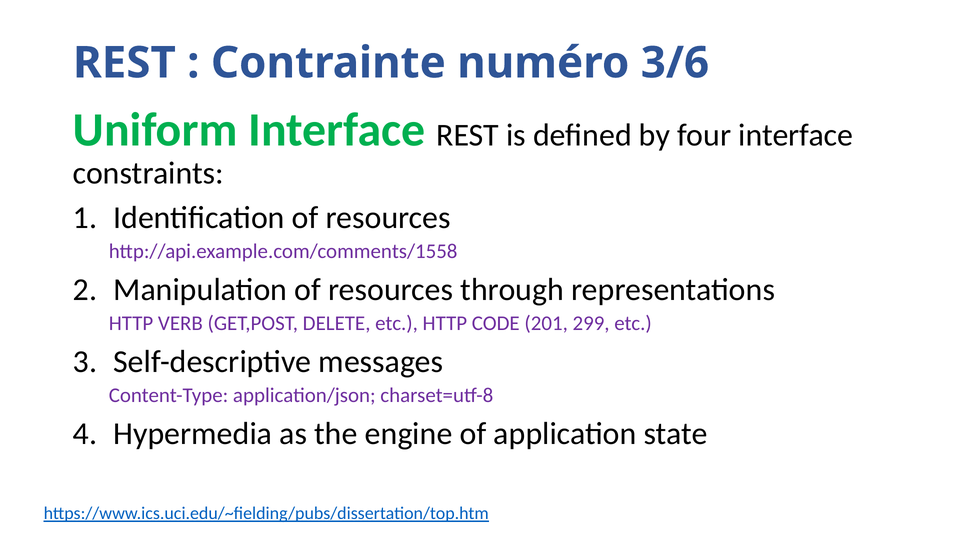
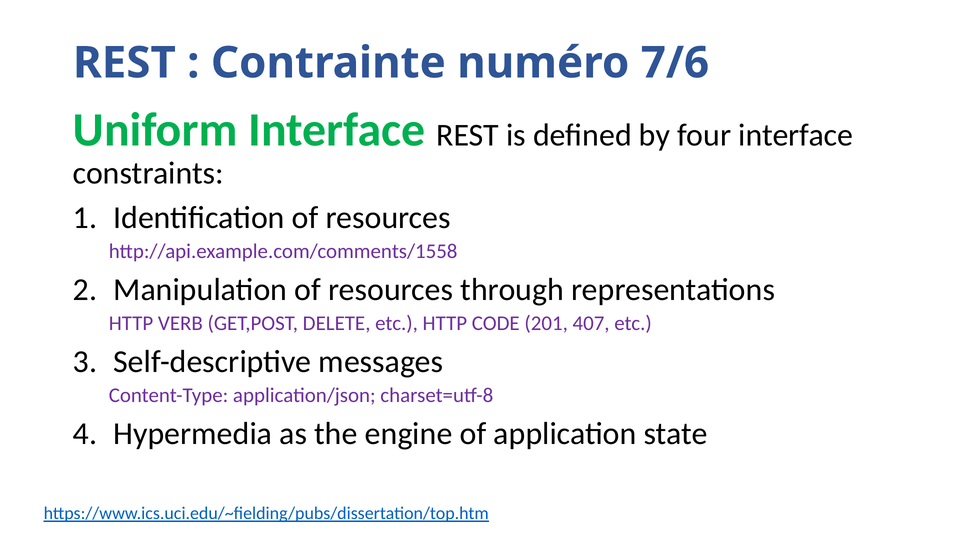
3/6: 3/6 -> 7/6
299: 299 -> 407
